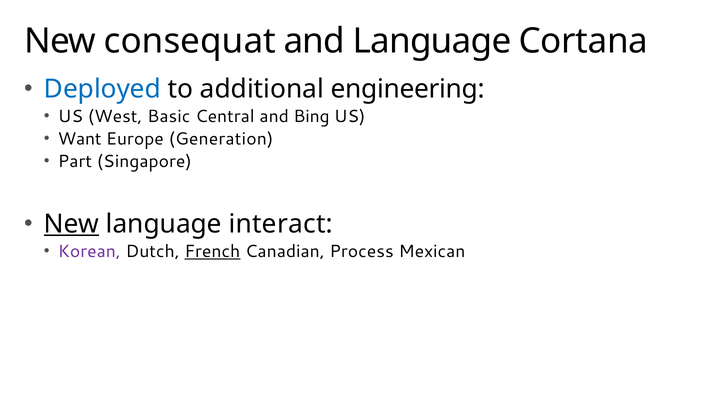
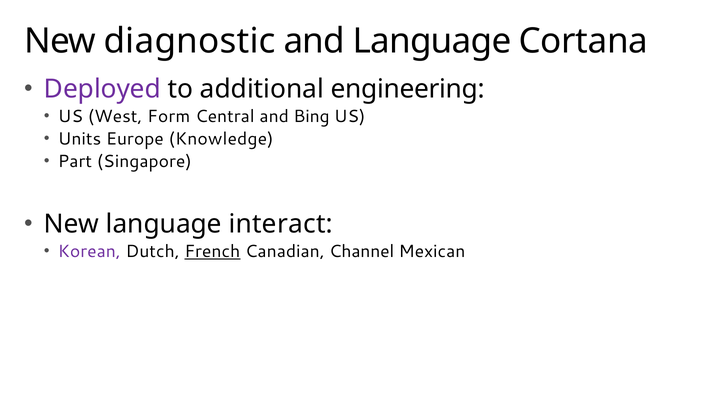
consequat: consequat -> diagnostic
Deployed colour: blue -> purple
Basic: Basic -> Form
Want: Want -> Units
Generation: Generation -> Knowledge
New at (72, 224) underline: present -> none
Process: Process -> Channel
